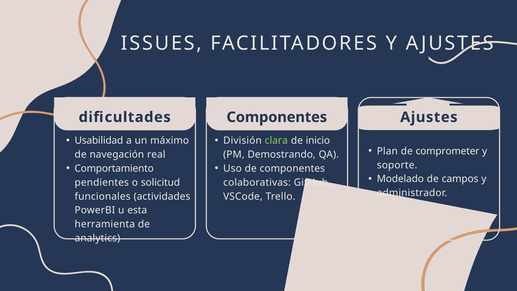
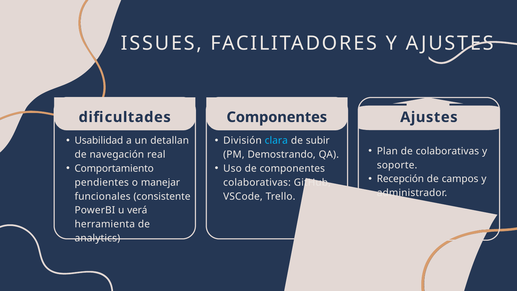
máximo: máximo -> detallan
clara colour: light green -> light blue
inicio: inicio -> subir
de comprometer: comprometer -> colaborativas
Modelado: Modelado -> Recepción
solicitud: solicitud -> manejar
actividades: actividades -> consistente
esta: esta -> verá
